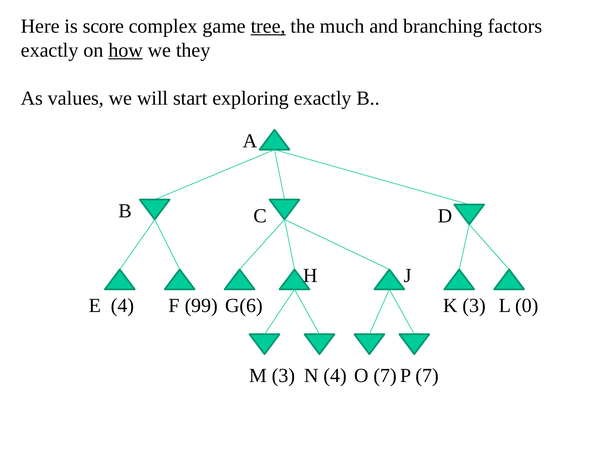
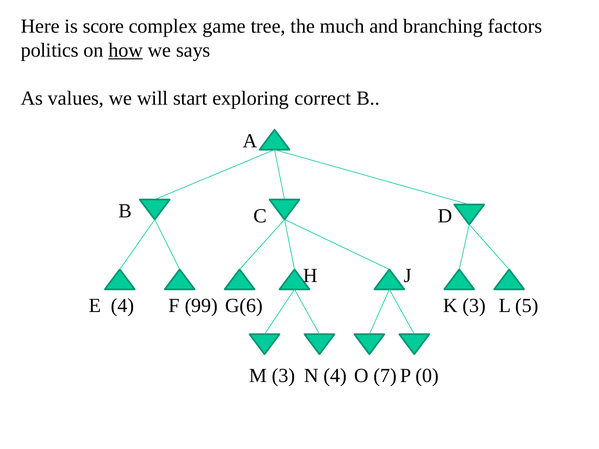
tree underline: present -> none
exactly at (50, 50): exactly -> politics
they: they -> says
exploring exactly: exactly -> correct
0: 0 -> 5
7: 7 -> 0
